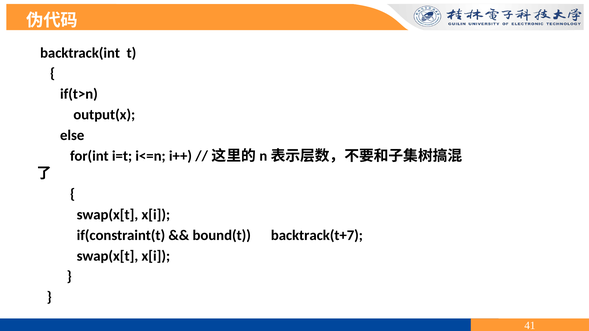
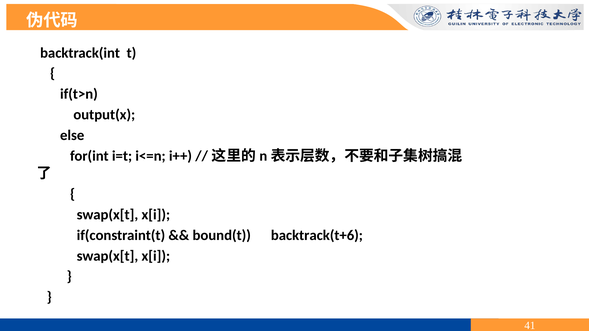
backtrack(t+7: backtrack(t+7 -> backtrack(t+6
